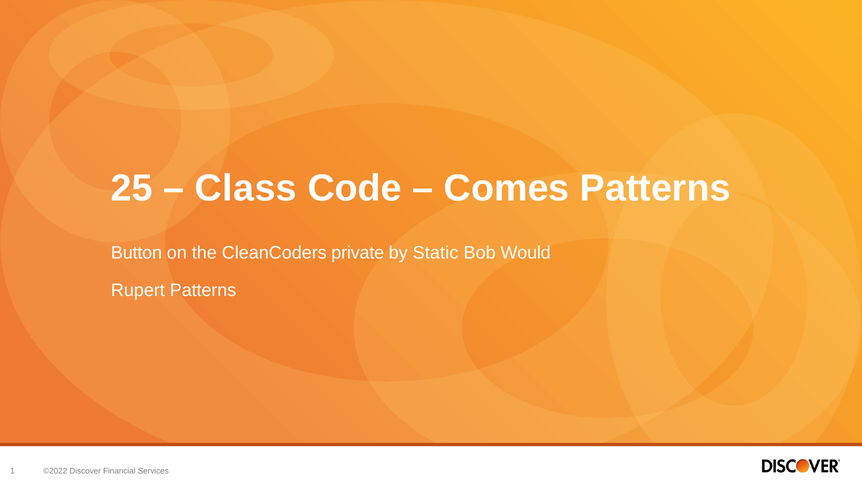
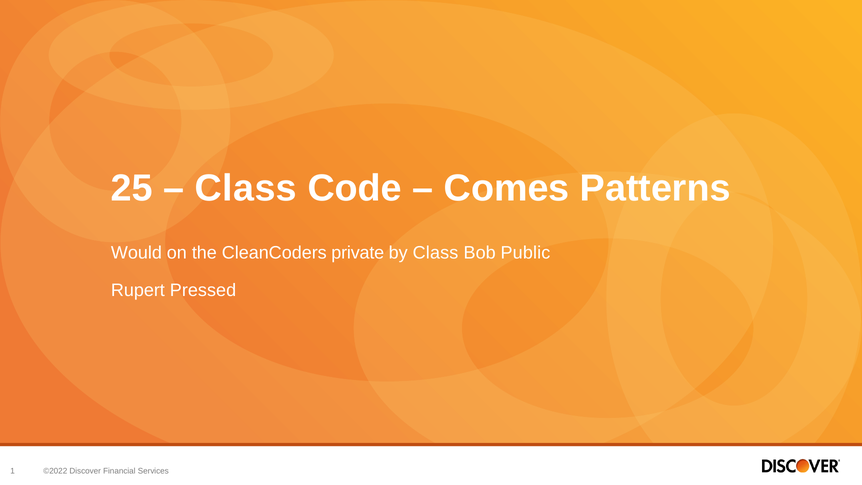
Button: Button -> Would
by Static: Static -> Class
Would: Would -> Public
Rupert Patterns: Patterns -> Pressed
